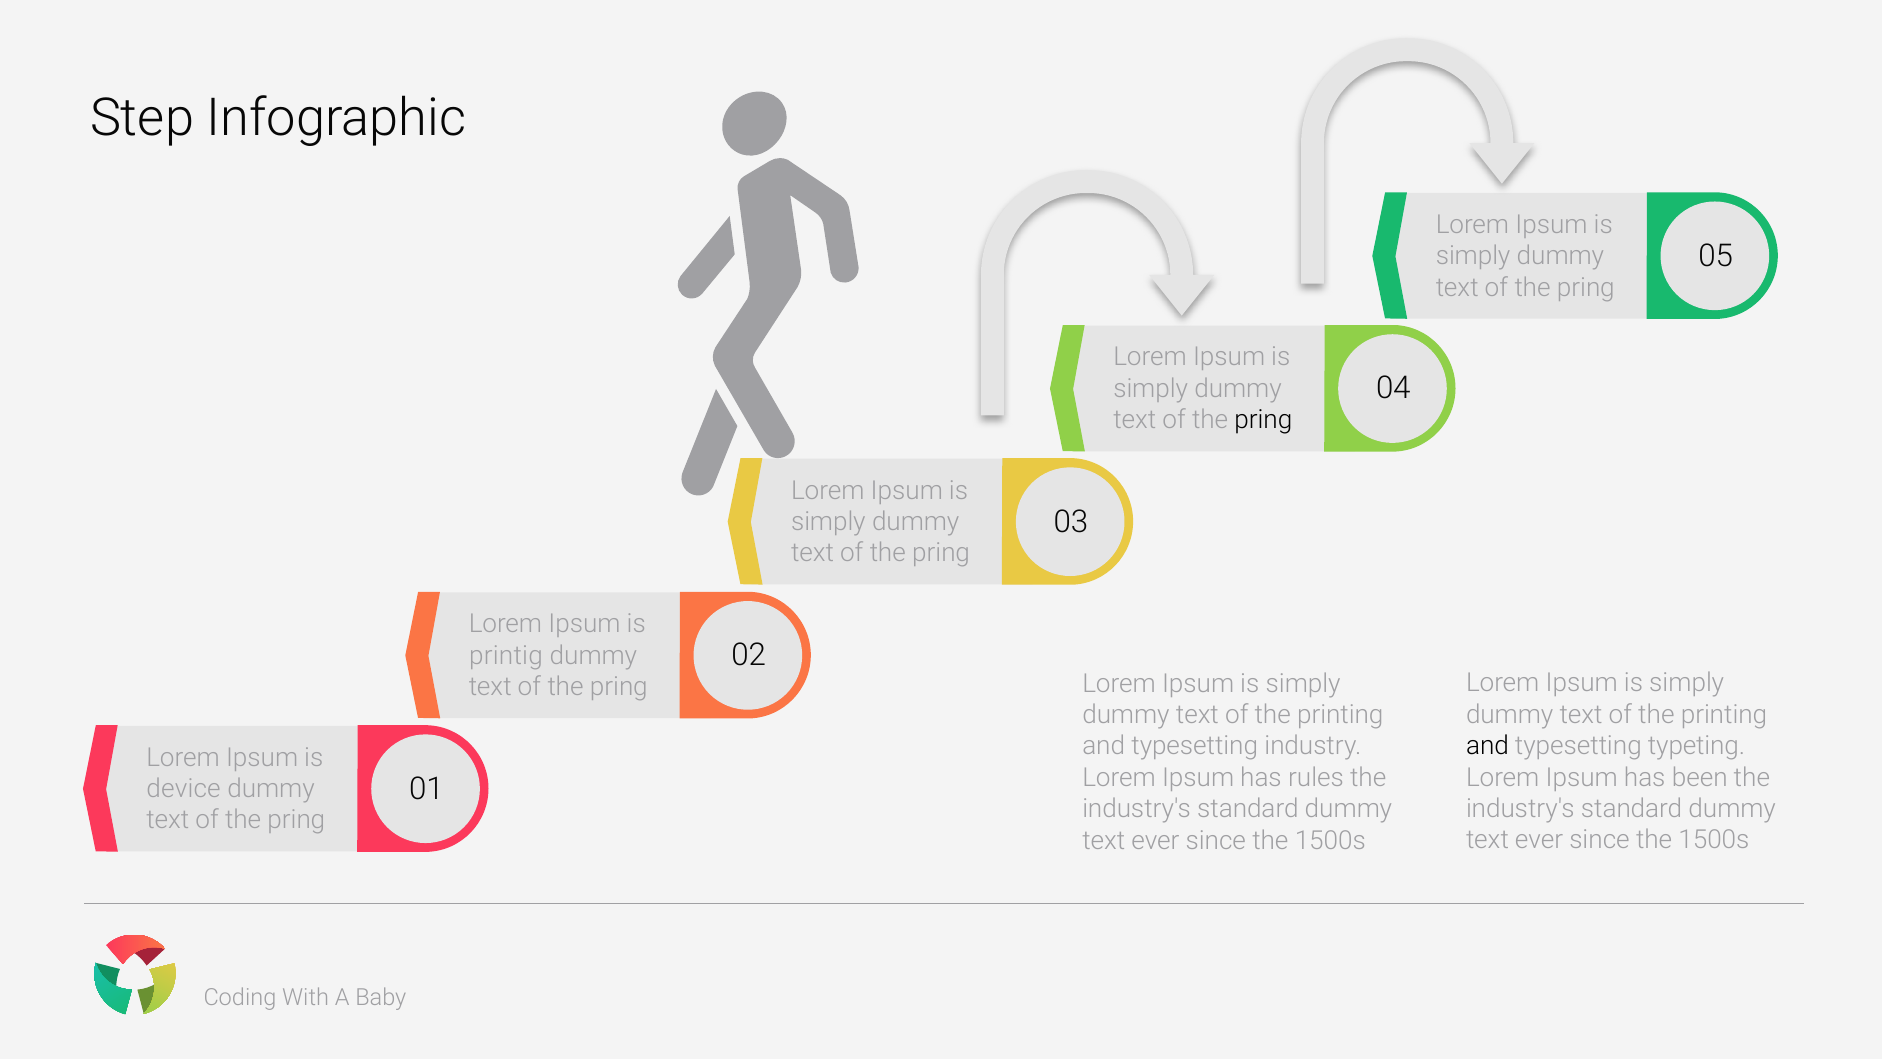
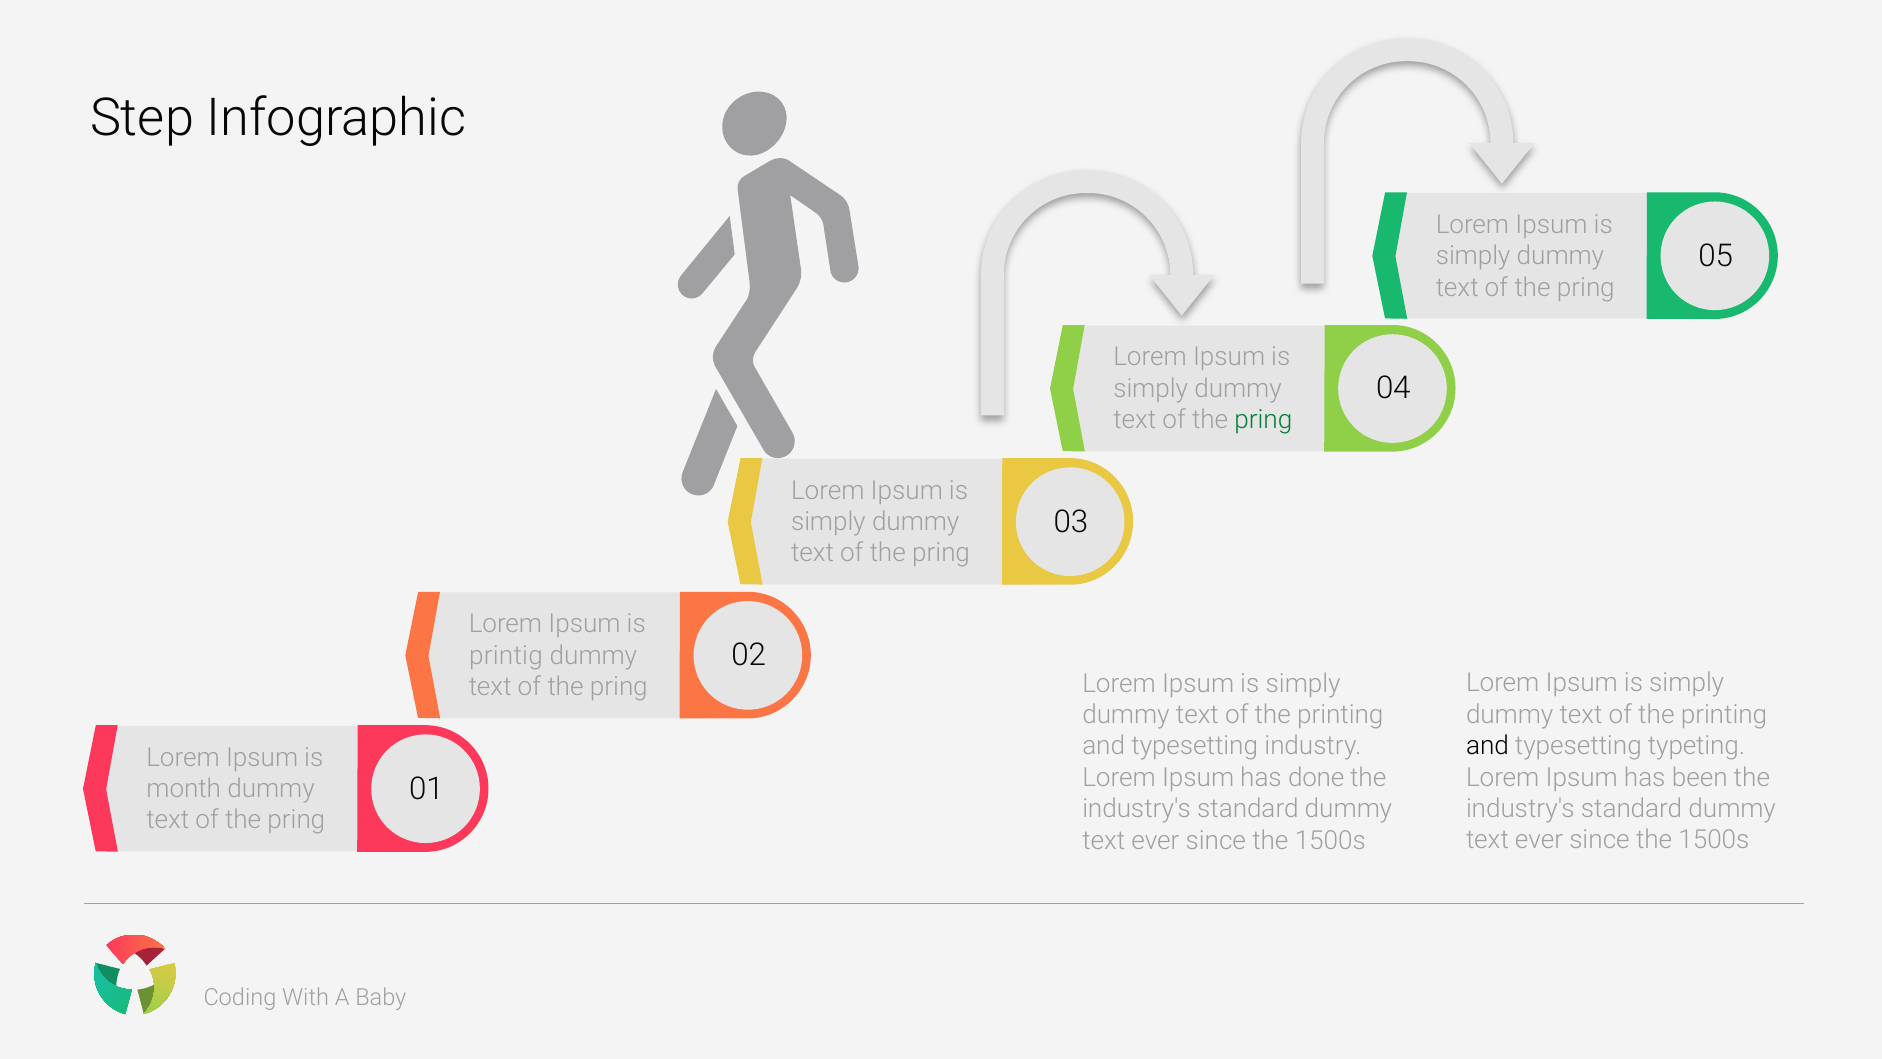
pring at (1263, 420) colour: black -> green
rules: rules -> done
device: device -> month
